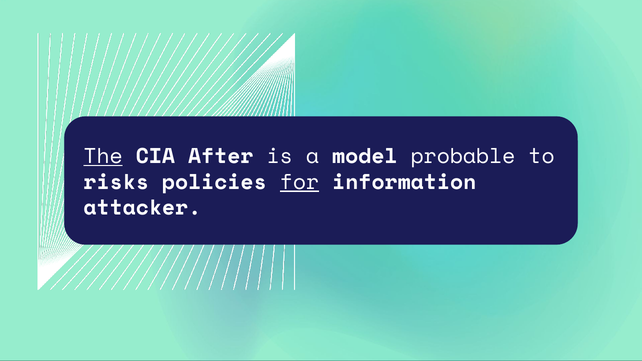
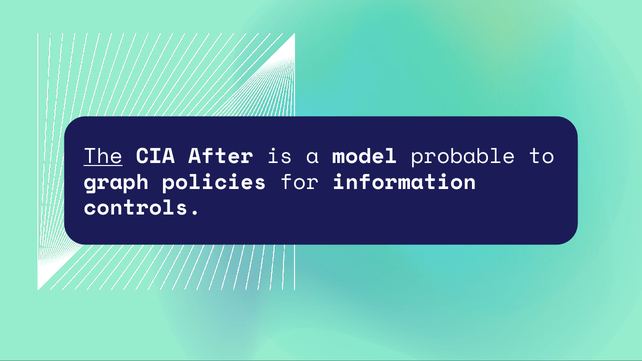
risks: risks -> graph
for underline: present -> none
attacker: attacker -> controls
